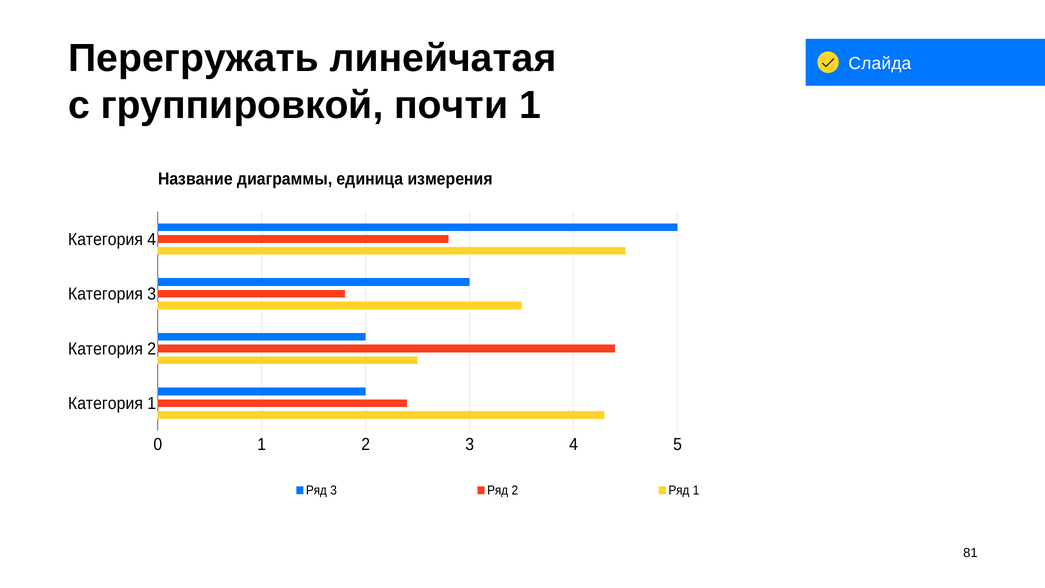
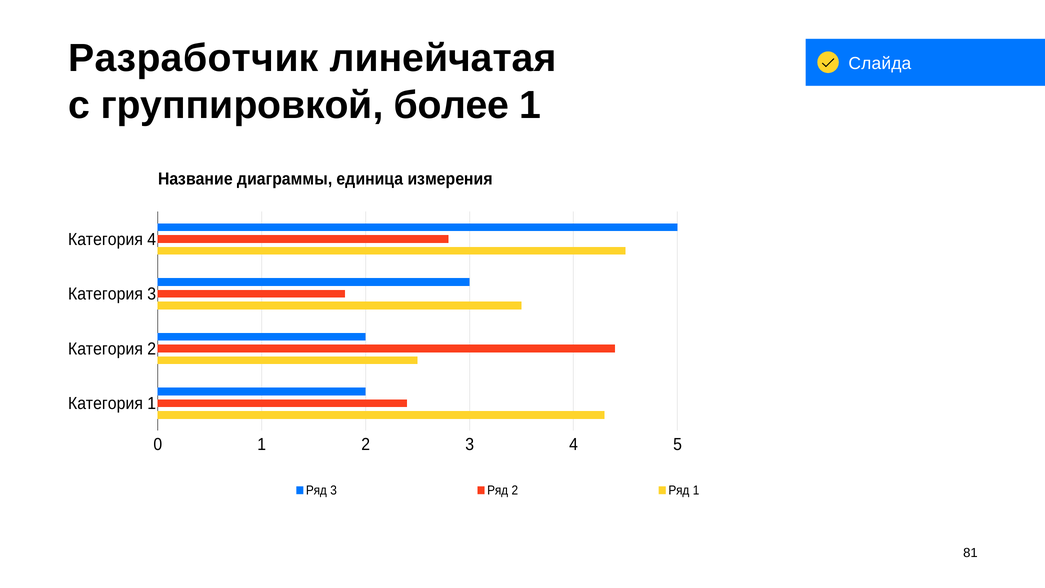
Перегружать: Перегружать -> Разработчик
почти: почти -> более
